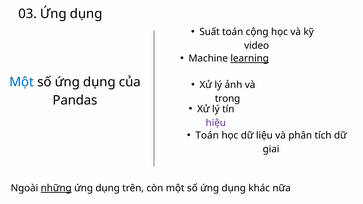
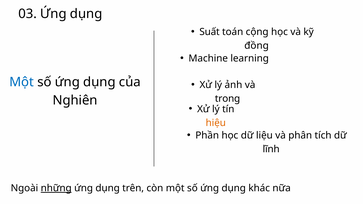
video: video -> đồng
learning underline: present -> none
Pandas: Pandas -> Nghiên
hiệu colour: purple -> orange
Toán at (207, 136): Toán -> Phần
giai: giai -> lĩnh
